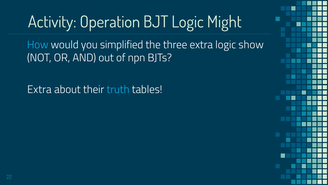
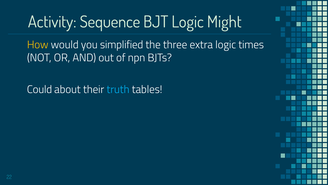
Operation: Operation -> Sequence
How colour: light blue -> yellow
show: show -> times
Extra at (39, 89): Extra -> Could
